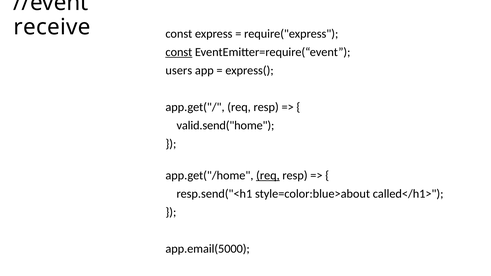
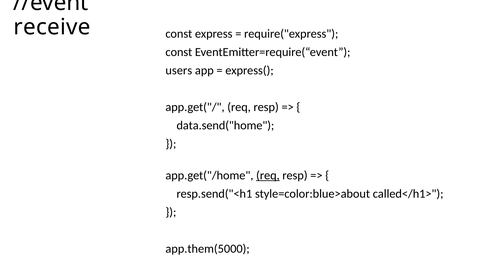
const at (179, 52) underline: present -> none
valid.send("home: valid.send("home -> data.send("home
app.email(5000: app.email(5000 -> app.them(5000
